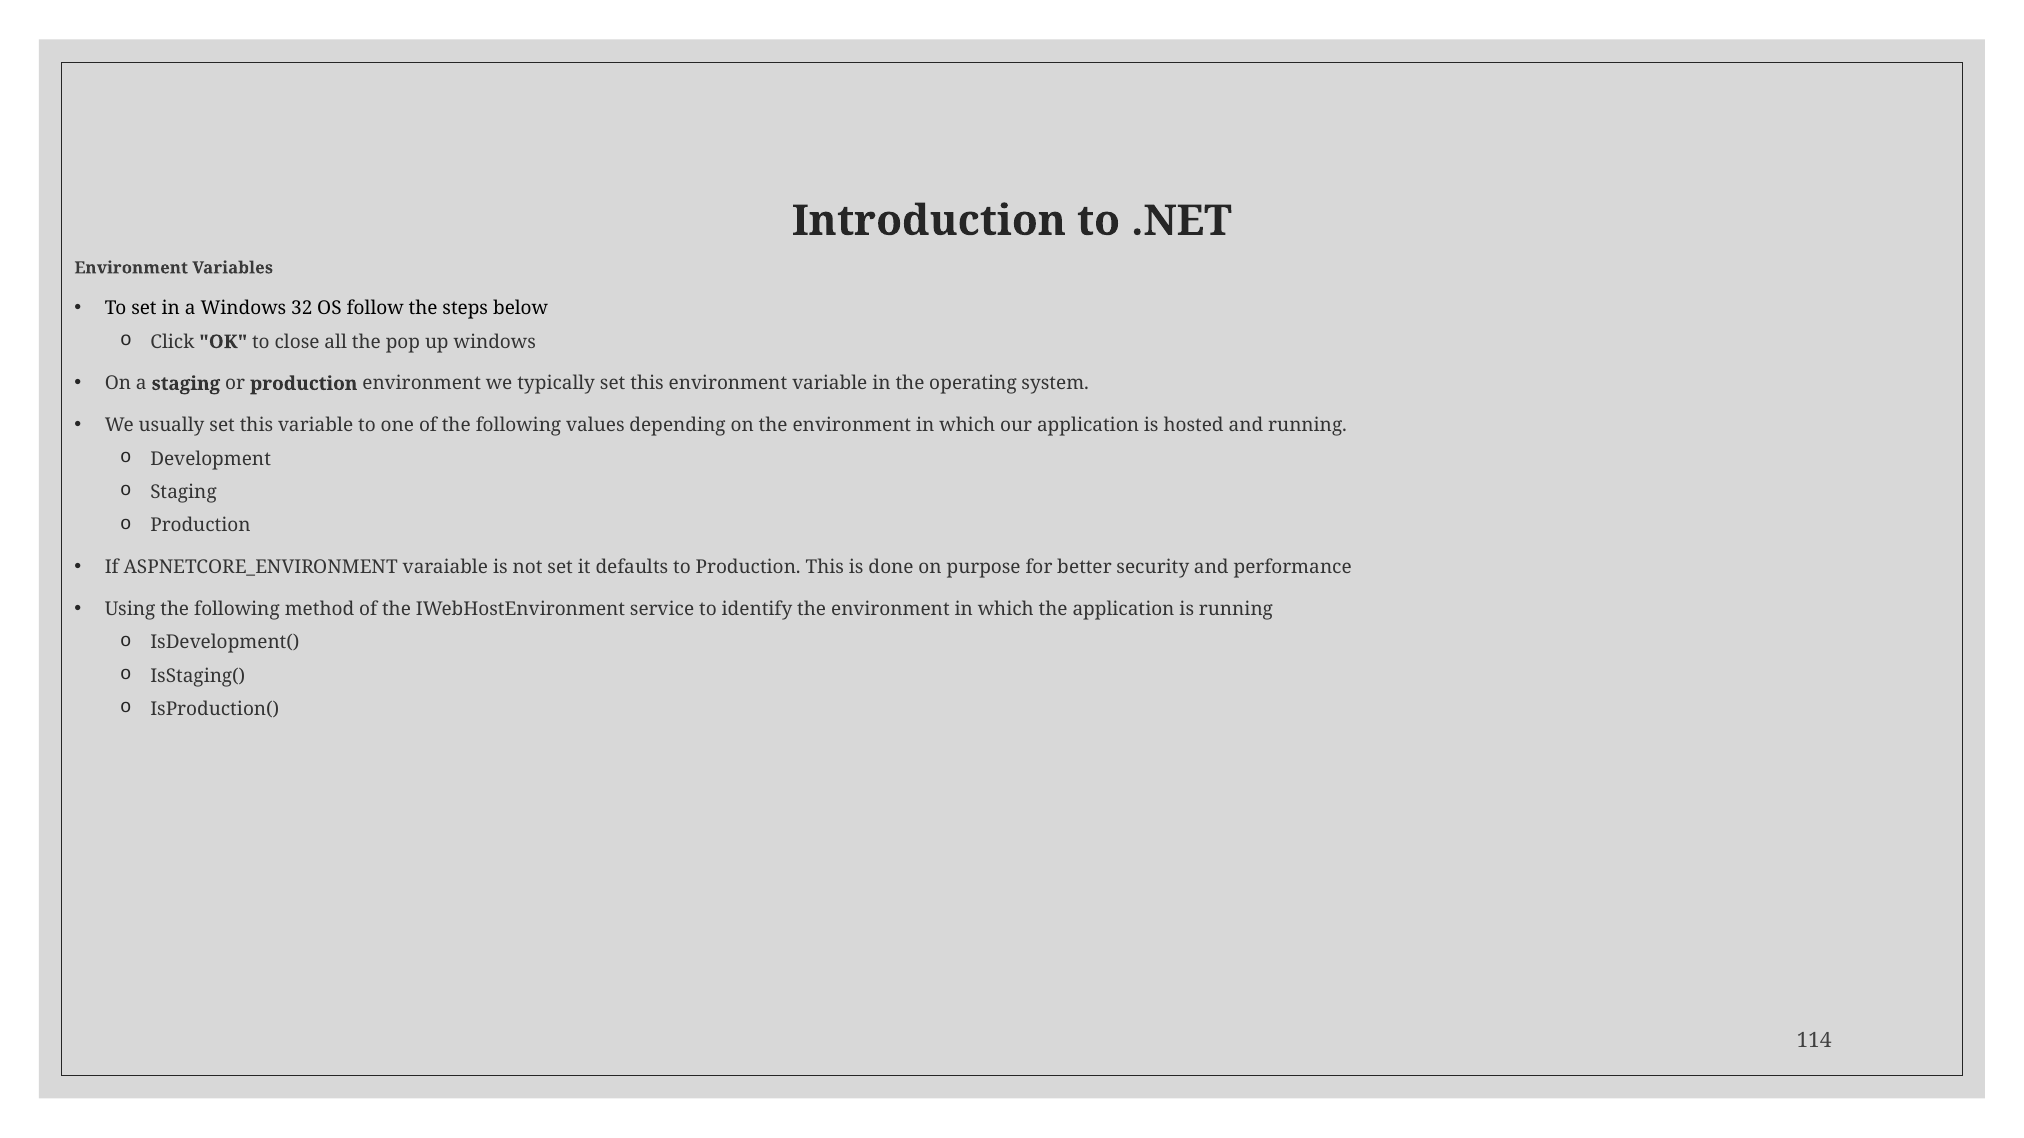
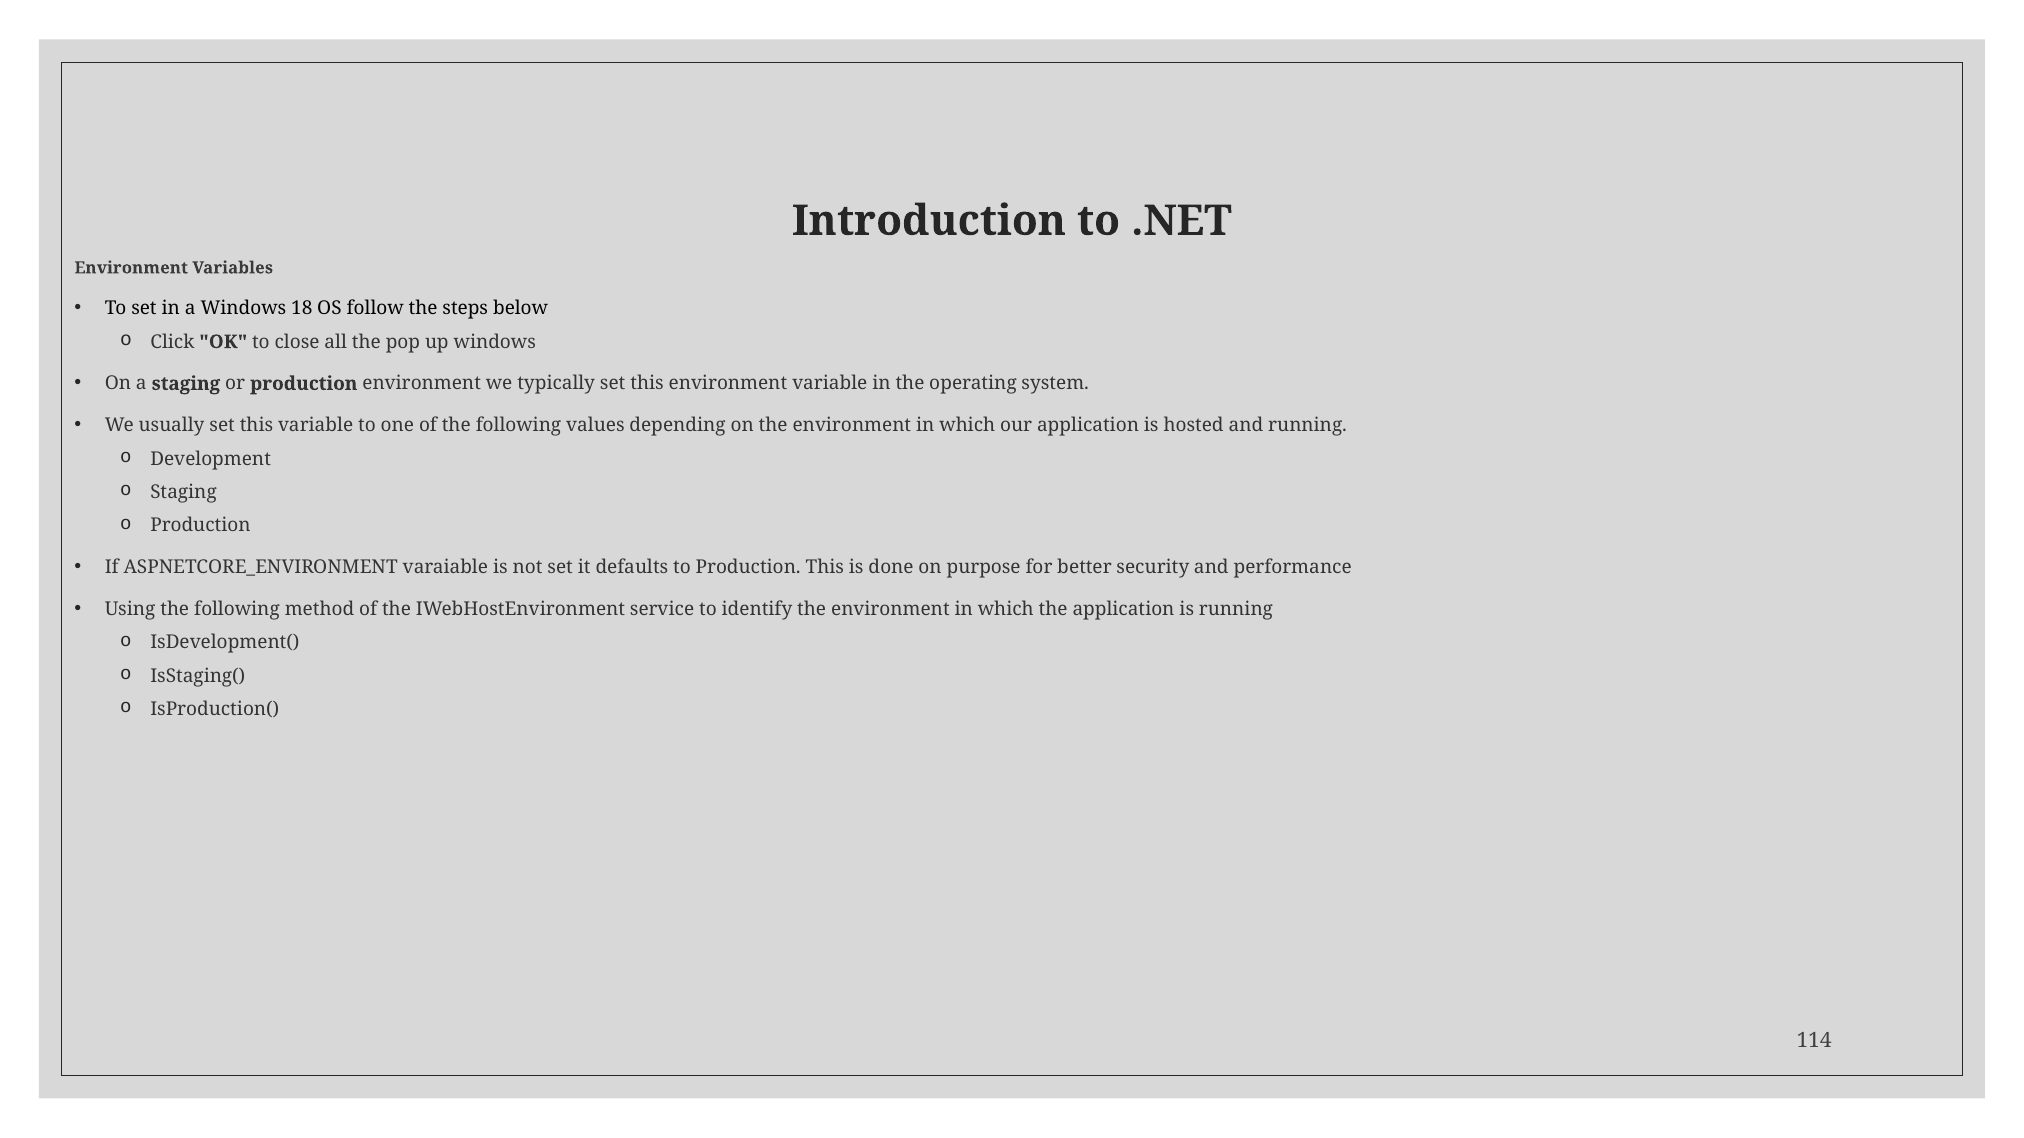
32: 32 -> 18
